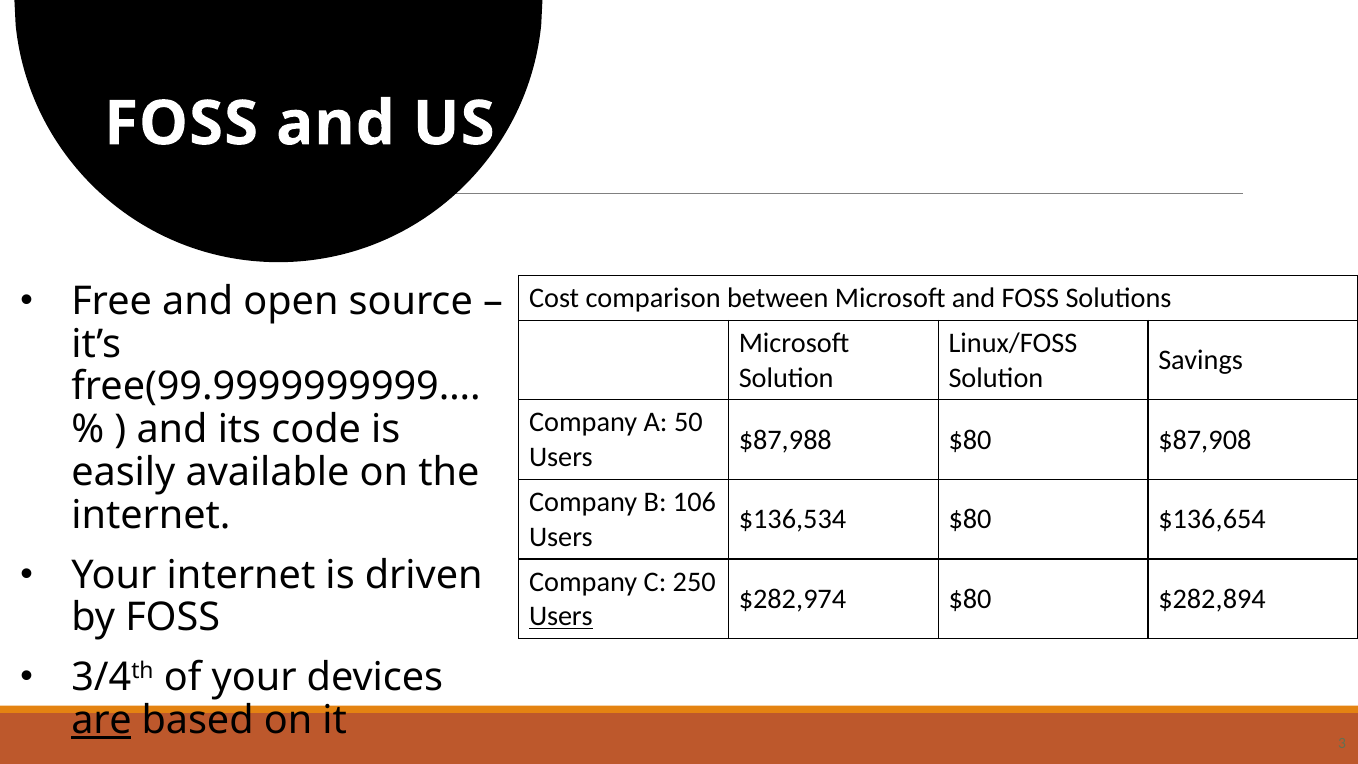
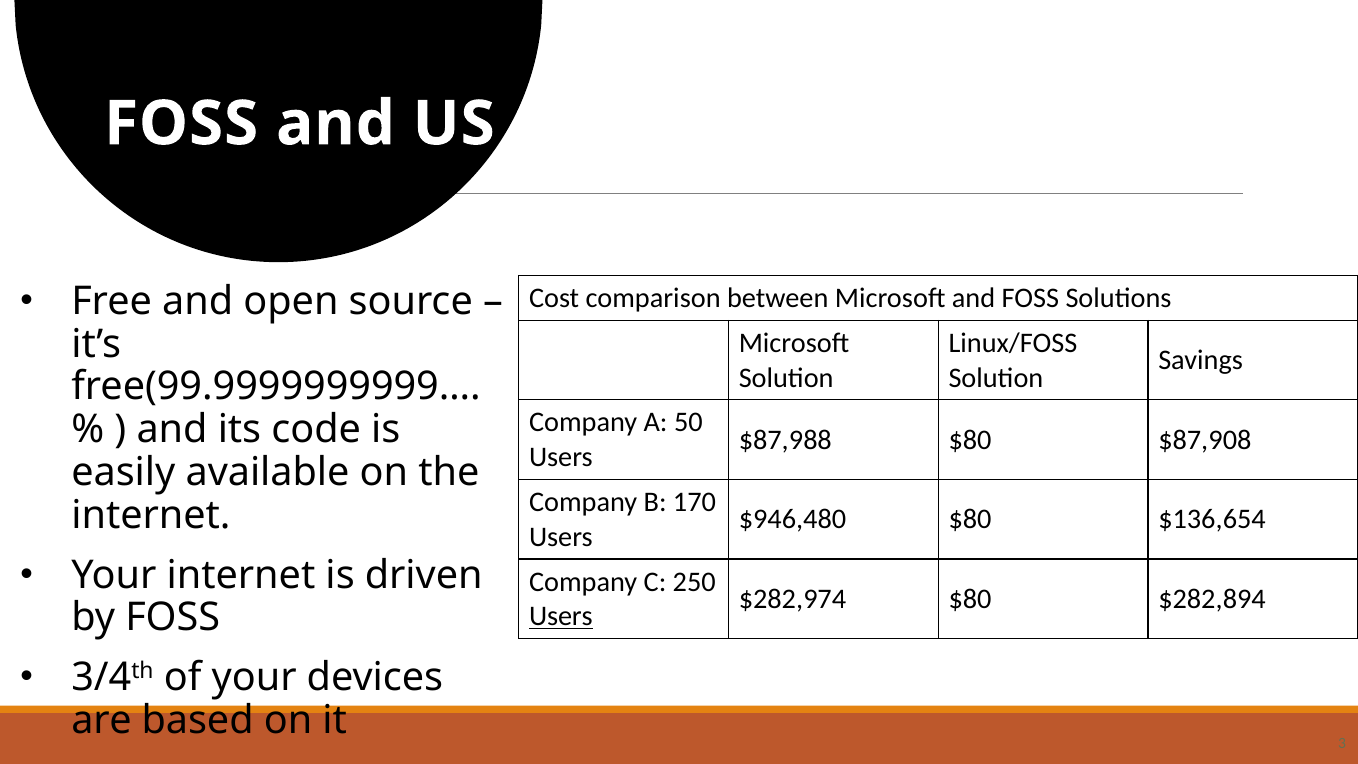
106: 106 -> 170
$136,534: $136,534 -> $946,480
are underline: present -> none
